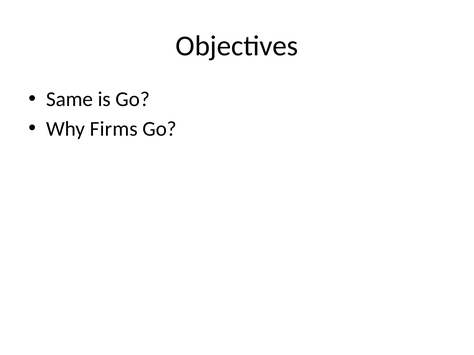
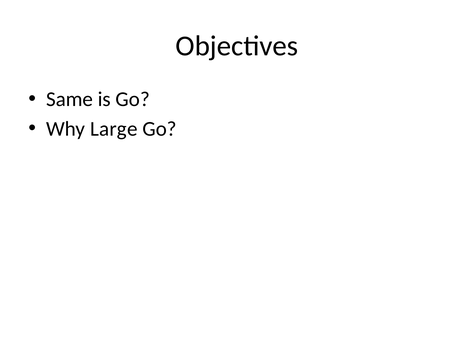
Firms: Firms -> Large
